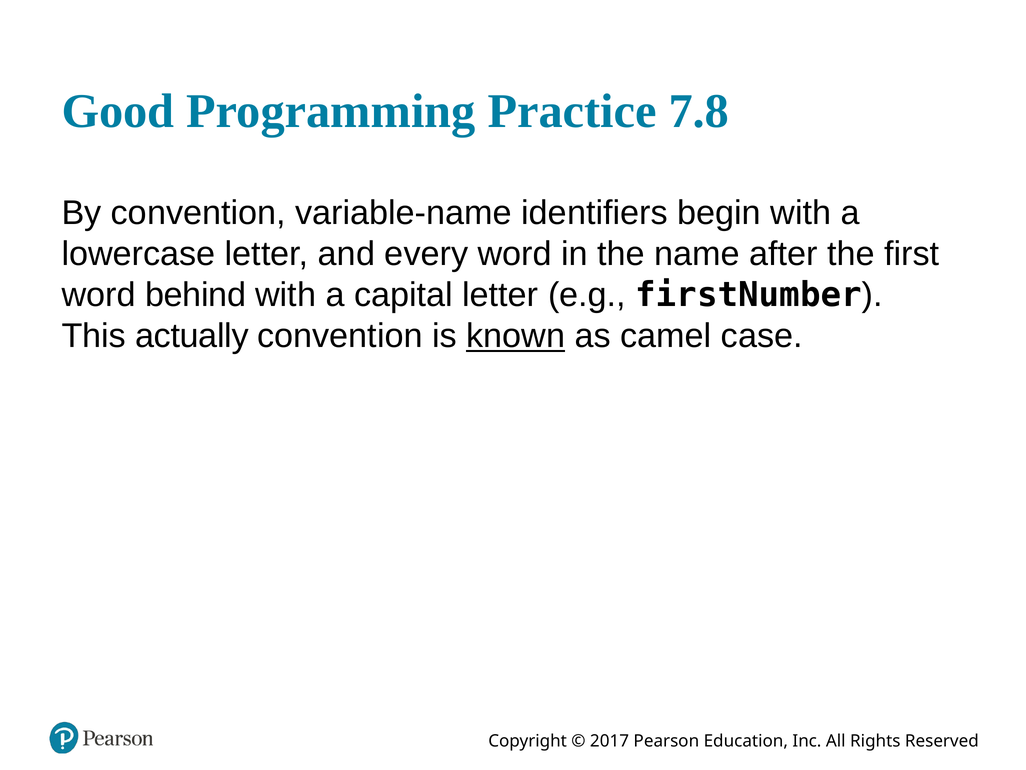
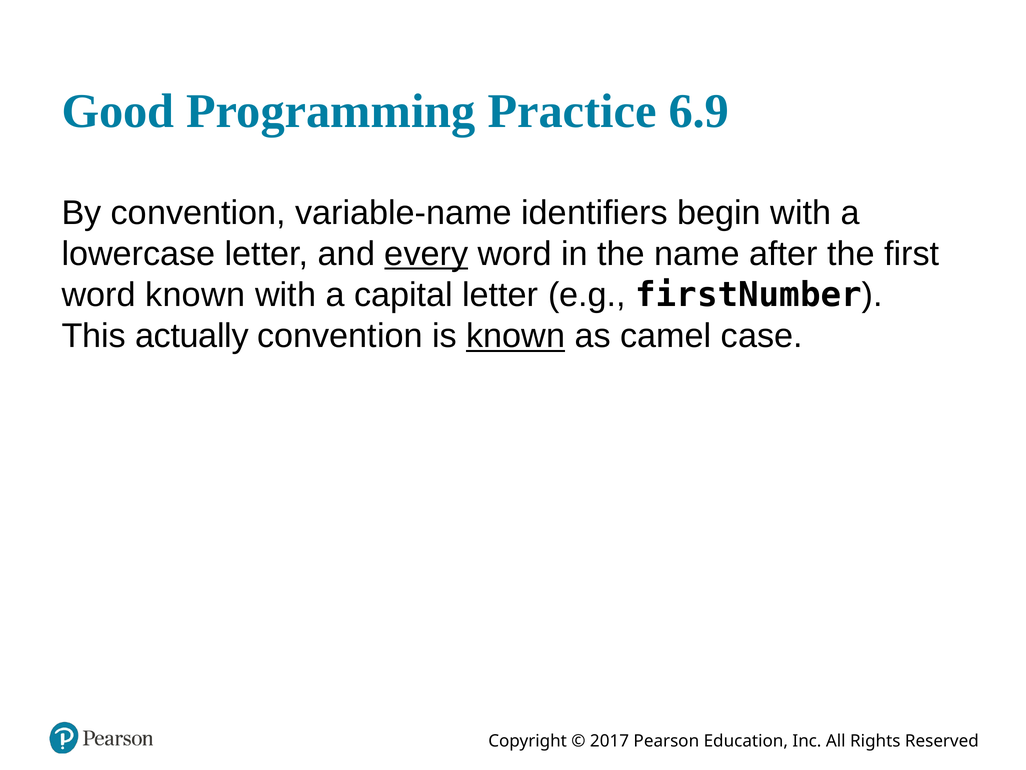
7.8: 7.8 -> 6.9
every underline: none -> present
word behind: behind -> known
